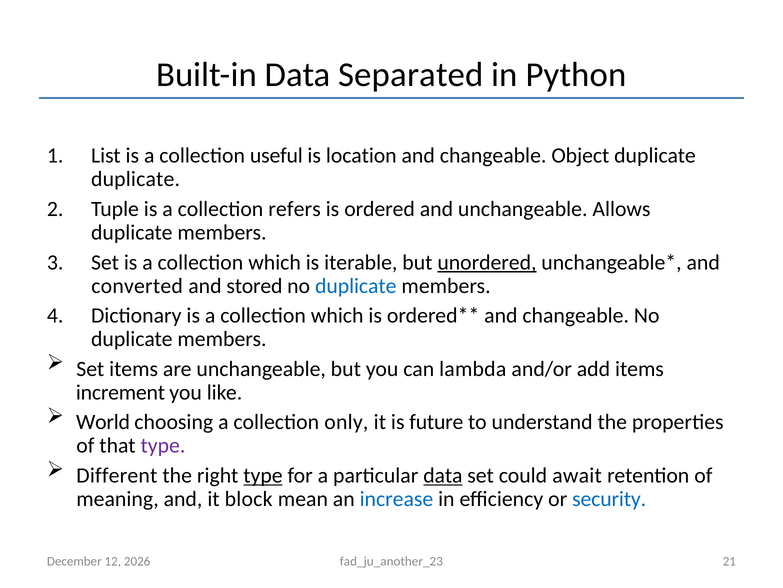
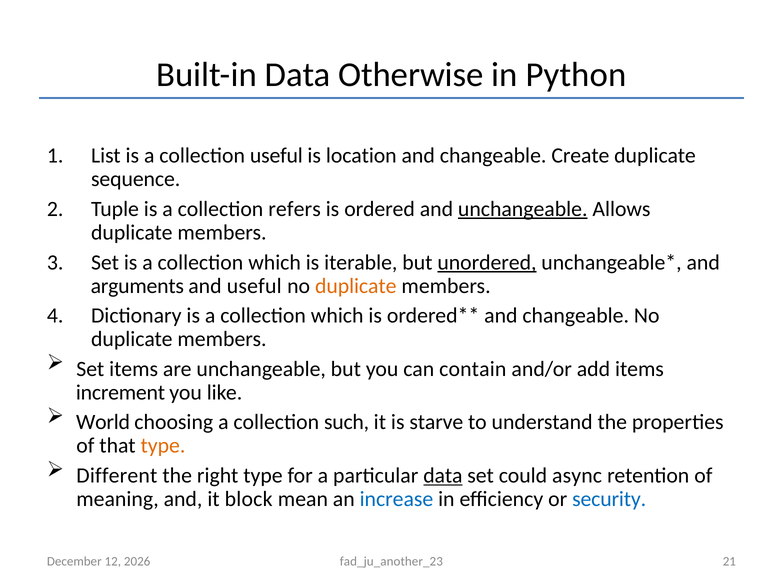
Separated: Separated -> Otherwise
Object: Object -> Create
duplicate at (136, 179): duplicate -> sequence
unchangeable at (523, 209) underline: none -> present
converted: converted -> arguments
and stored: stored -> useful
duplicate at (356, 285) colour: blue -> orange
lambda: lambda -> contain
only: only -> such
future: future -> starve
type at (163, 445) colour: purple -> orange
type at (263, 475) underline: present -> none
await: await -> async
